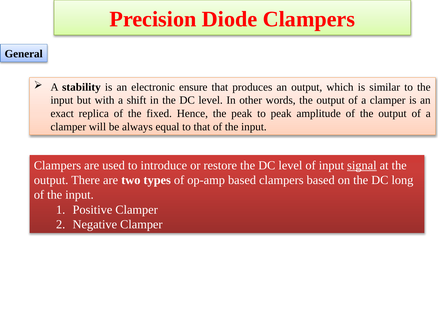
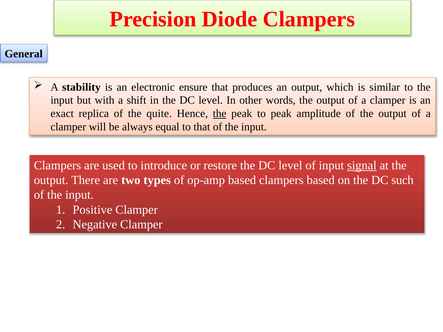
fixed: fixed -> quite
the at (220, 114) underline: none -> present
long: long -> such
